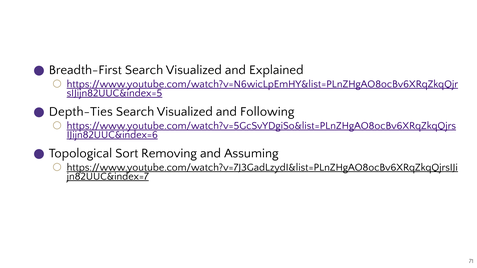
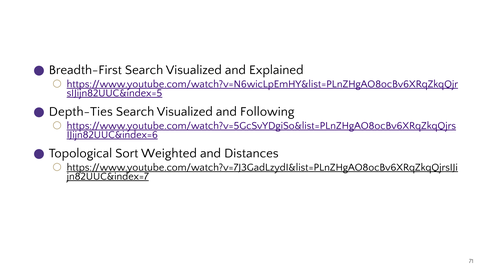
Removing: Removing -> Weighted
Assuming: Assuming -> Distances
